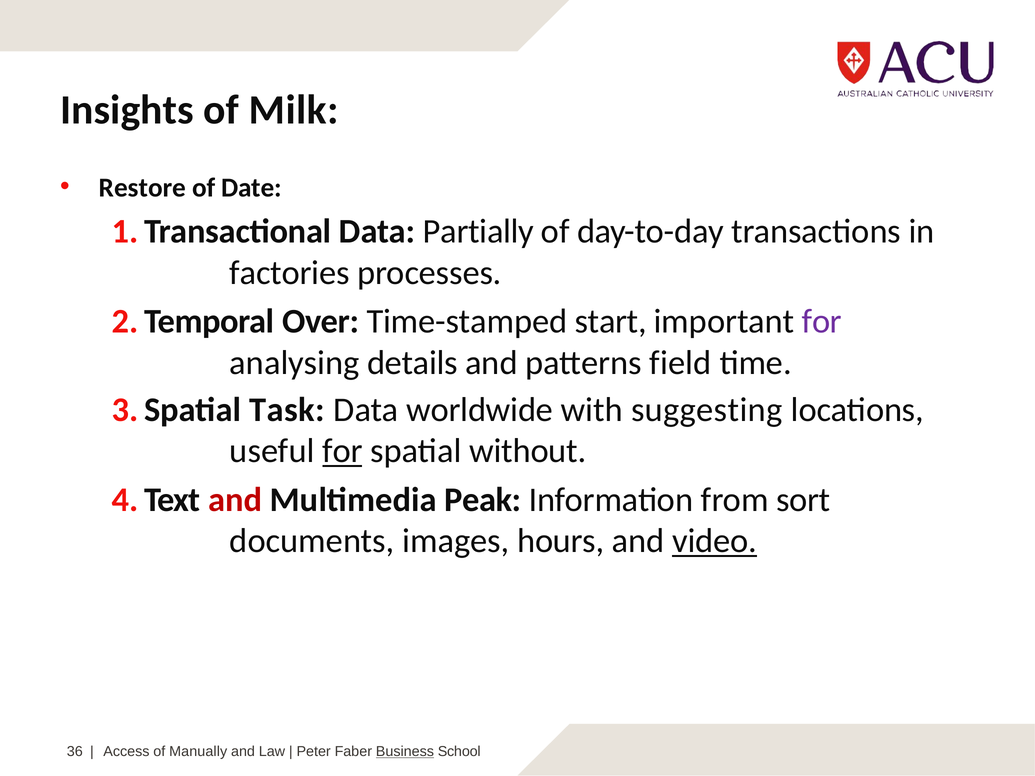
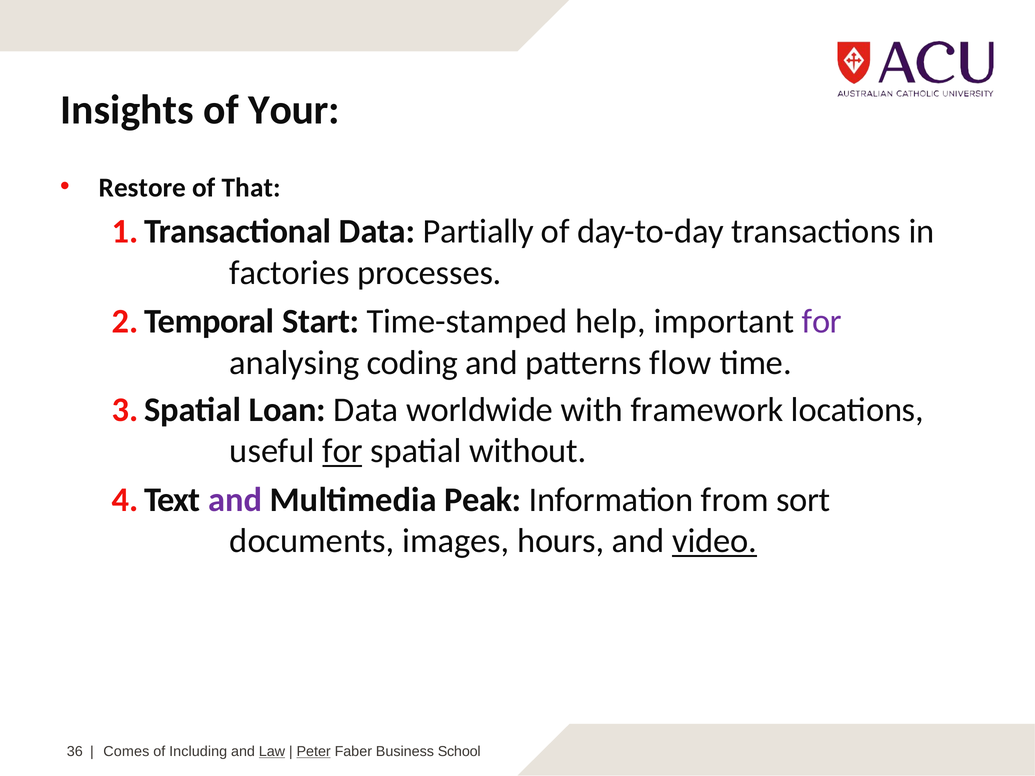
Milk: Milk -> Your
Date: Date -> That
Over: Over -> Start
start: start -> help
details: details -> coding
field: field -> flow
Task: Task -> Loan
suggesting: suggesting -> framework
and at (235, 500) colour: red -> purple
Access: Access -> Comes
Manually: Manually -> Including
Law underline: none -> present
Peter underline: none -> present
Business underline: present -> none
